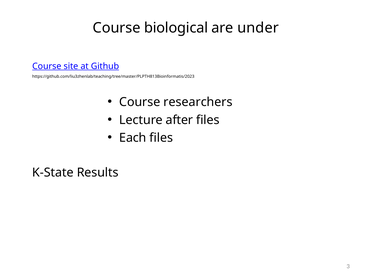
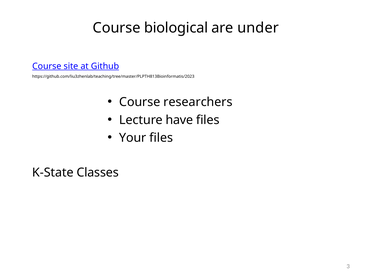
after: after -> have
Each: Each -> Your
Results: Results -> Classes
